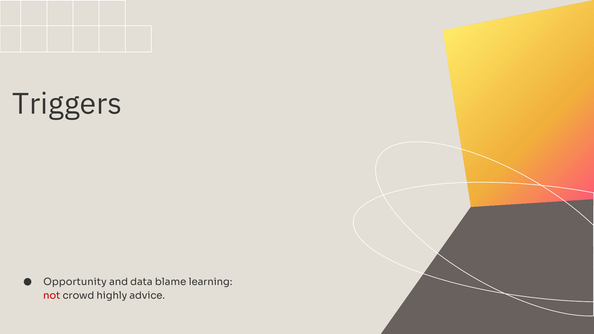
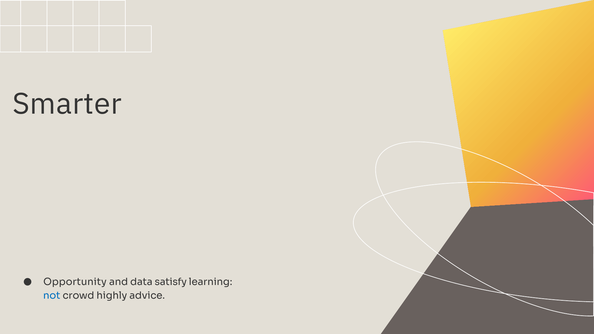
Triggers: Triggers -> Smarter
blame: blame -> satisfy
not colour: red -> blue
